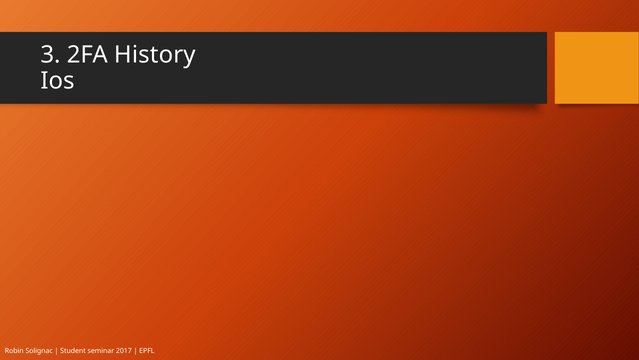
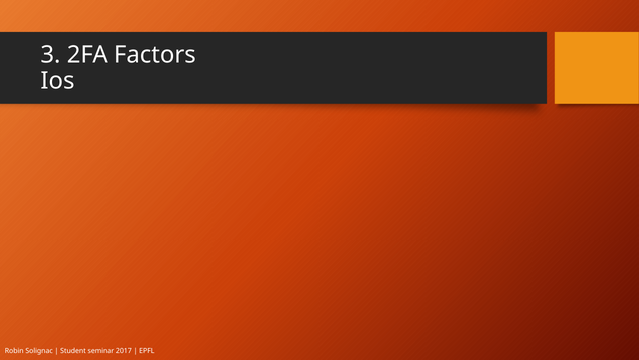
History: History -> Factors
